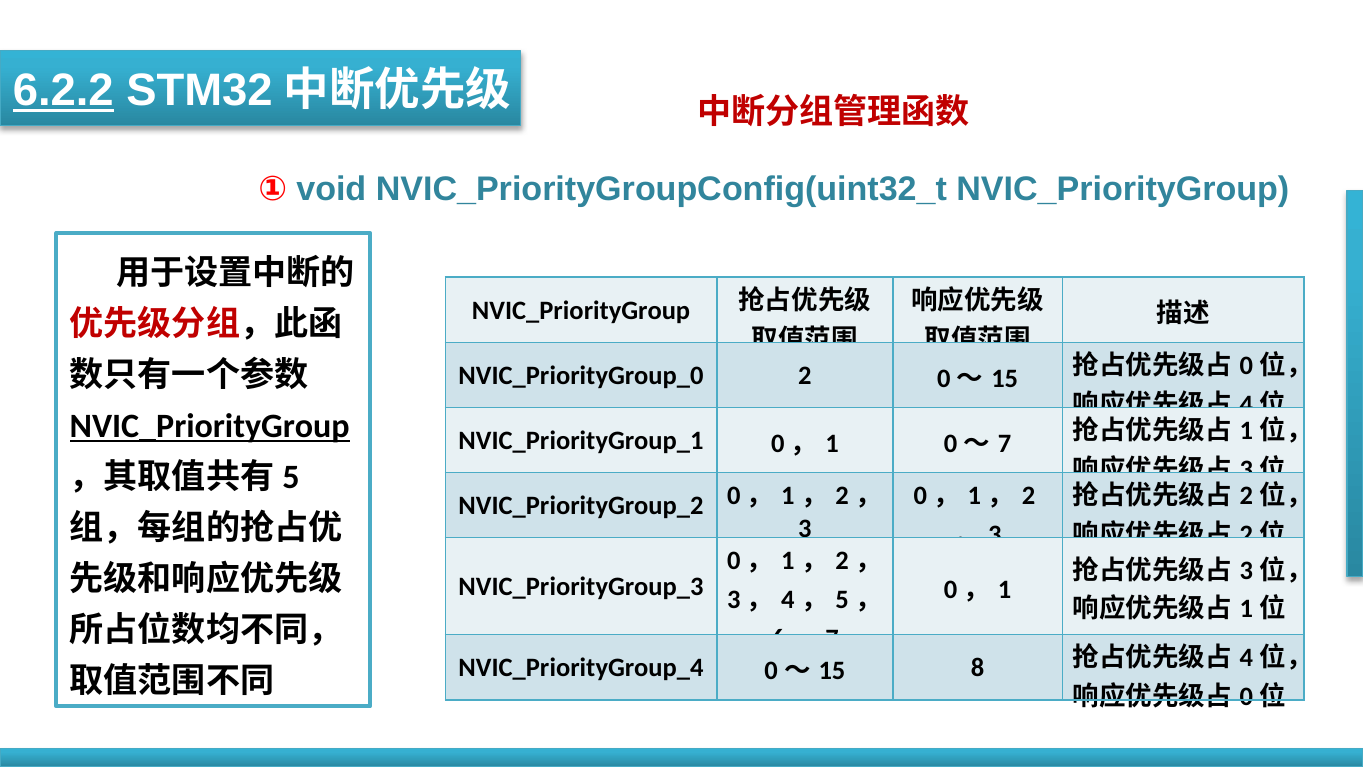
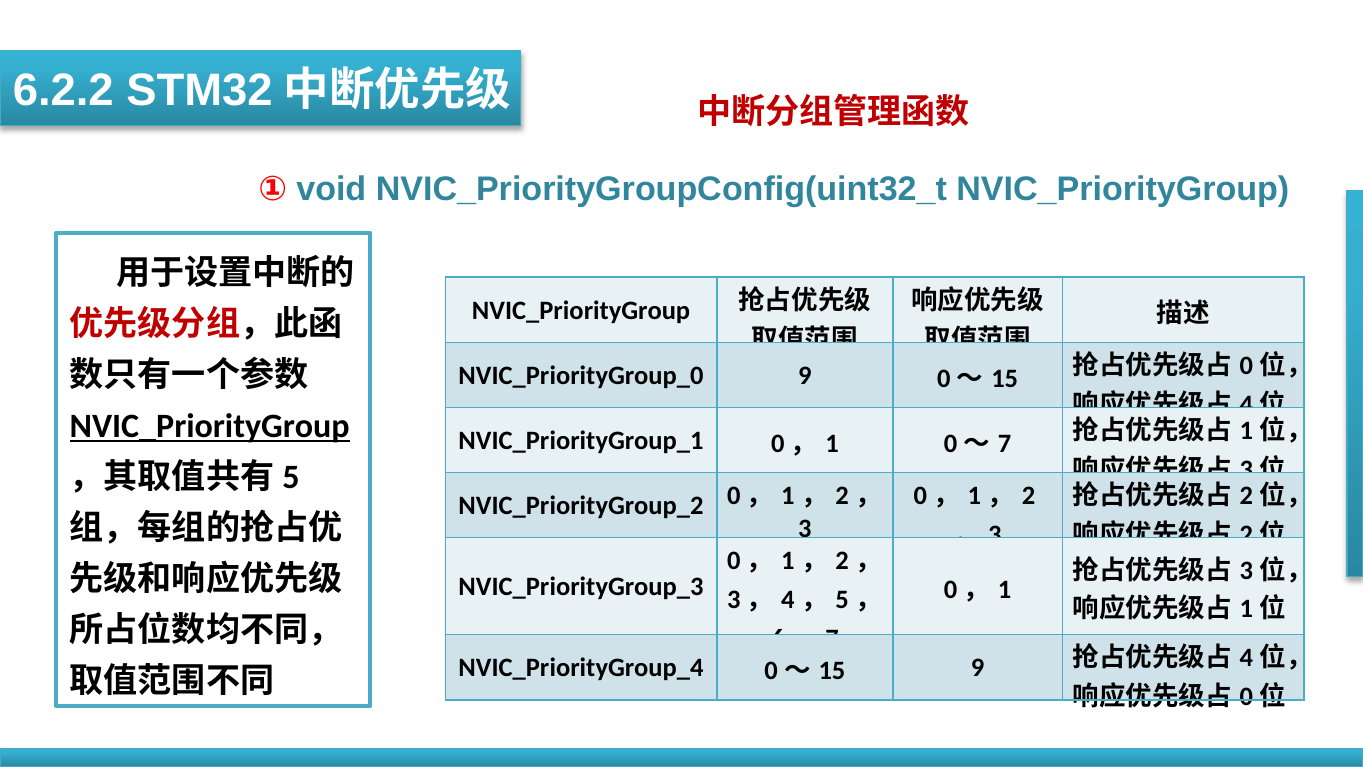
6.2.2 underline: present -> none
2 at (805, 376): 2 -> 9
8 at (978, 668): 8 -> 9
